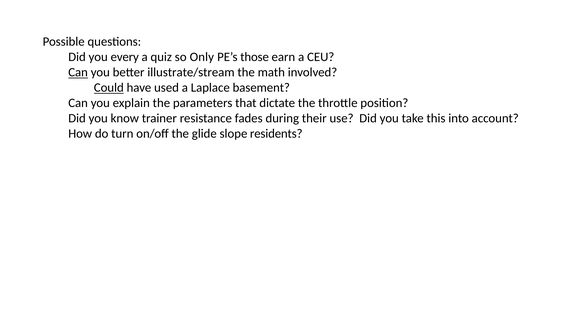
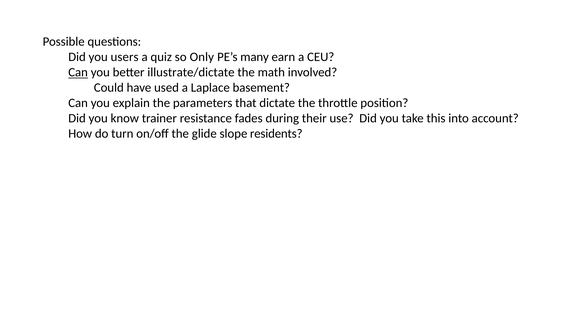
every: every -> users
those: those -> many
illustrate/stream: illustrate/stream -> illustrate/dictate
Could underline: present -> none
